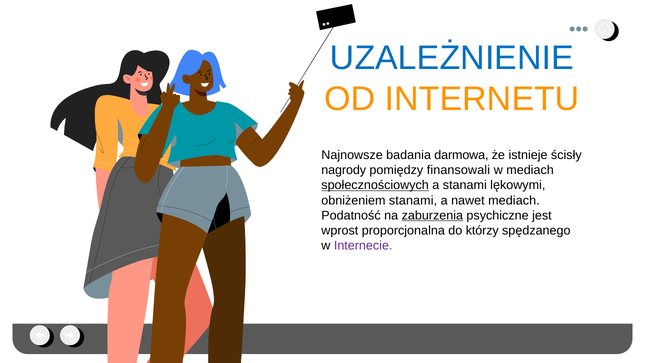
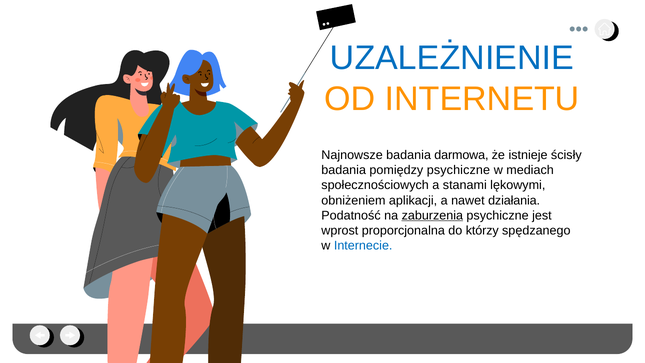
nagrody at (344, 170): nagrody -> badania
pomiędzy finansowali: finansowali -> psychiczne
społecznościowych underline: present -> none
obniżeniem stanami: stanami -> aplikacji
nawet mediach: mediach -> działania
Internecie colour: purple -> blue
